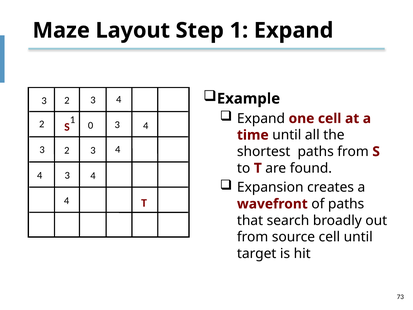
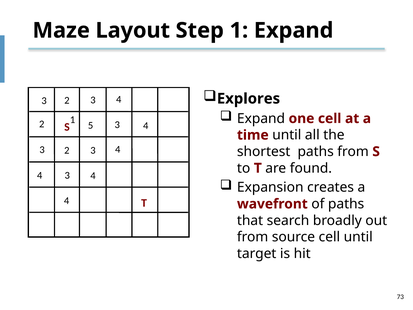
Example: Example -> Explores
0: 0 -> 5
